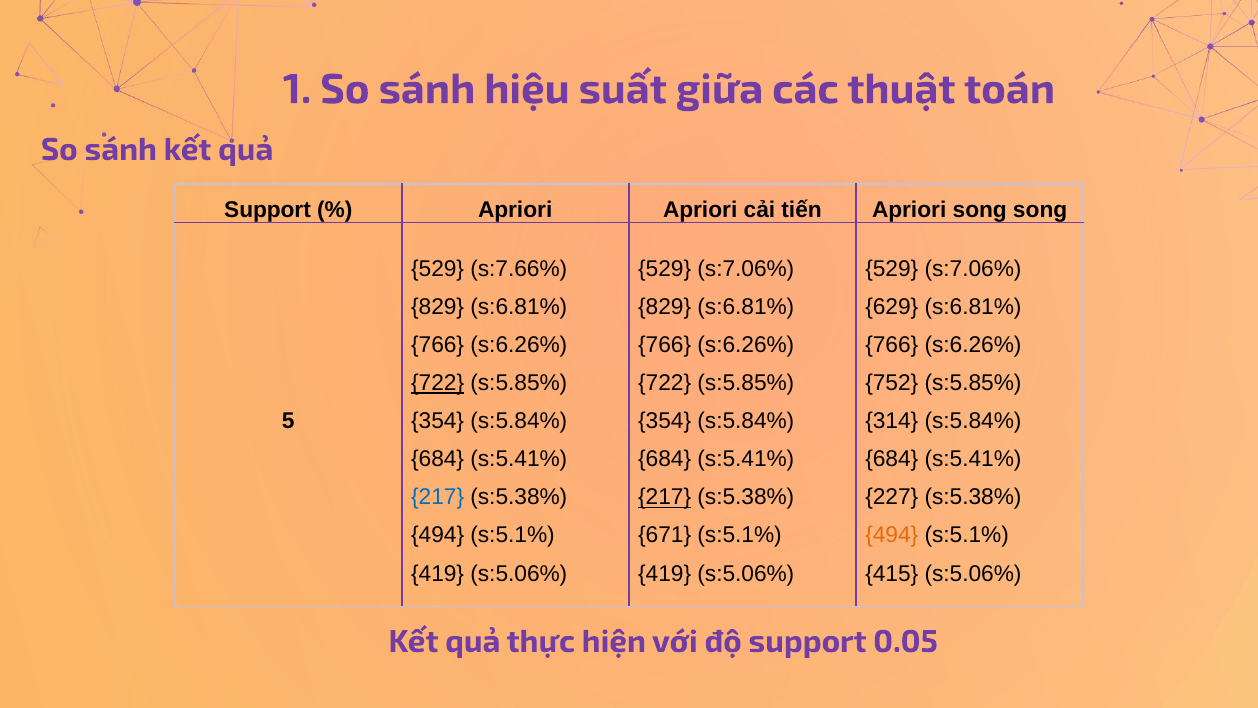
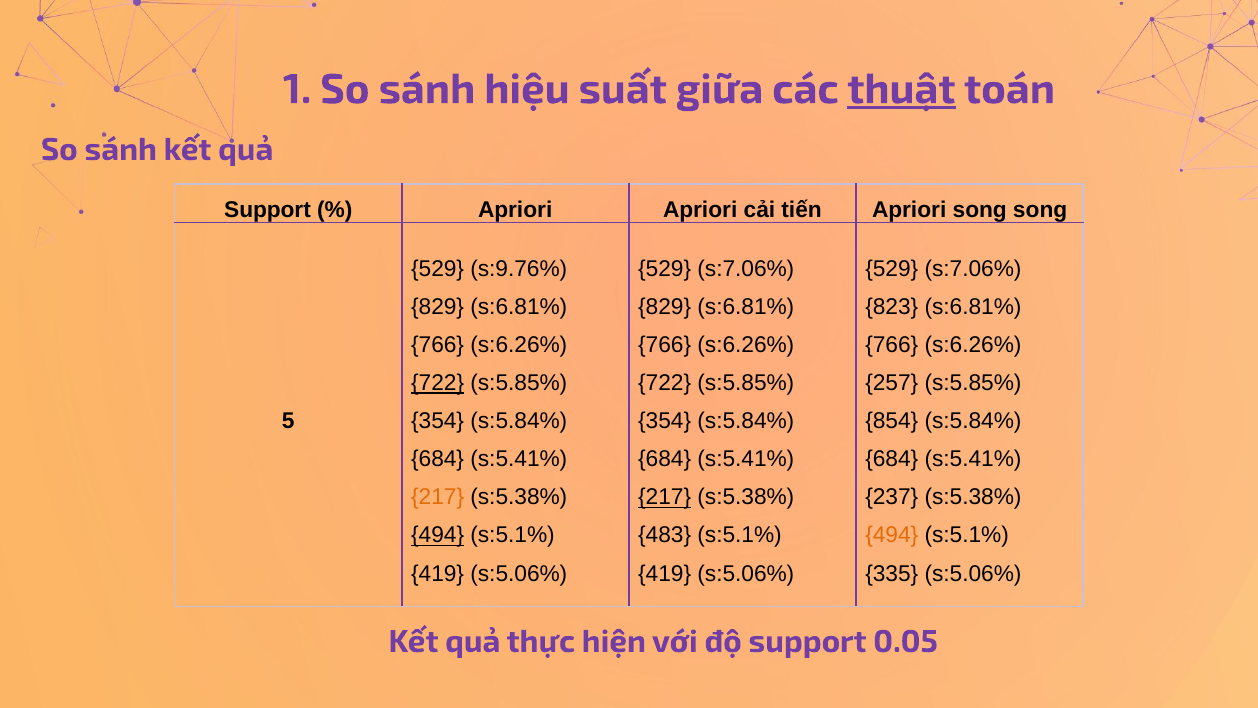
thuật underline: none -> present
s:7.66%: s:7.66% -> s:9.76%
629: 629 -> 823
752: 752 -> 257
314: 314 -> 854
217 at (438, 497) colour: blue -> orange
227: 227 -> 237
494 at (438, 535) underline: none -> present
671: 671 -> 483
415: 415 -> 335
